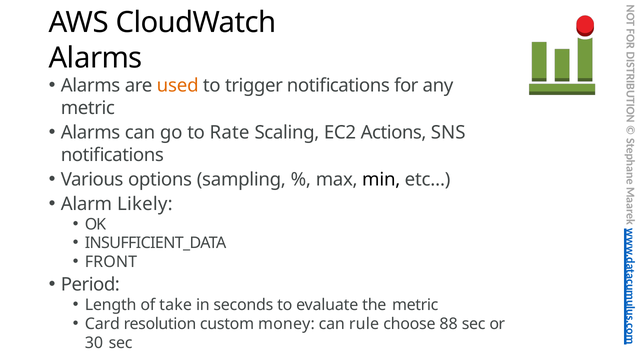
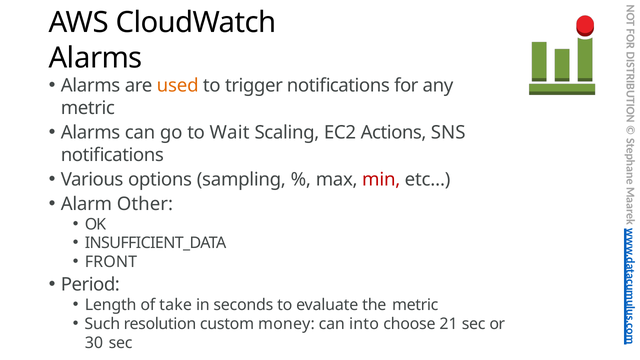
Rate: Rate -> Wait
min colour: black -> red
Likely: Likely -> Other
Card: Card -> Such
rule: rule -> into
88: 88 -> 21
